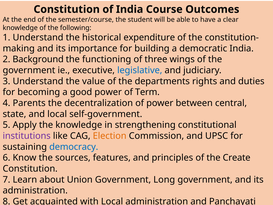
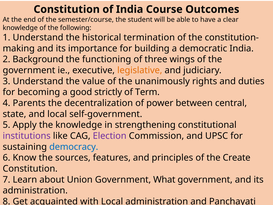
expenditure: expenditure -> termination
legislative colour: blue -> orange
departments: departments -> unanimously
good power: power -> strictly
Election at (110, 136) colour: orange -> purple
Long: Long -> What
